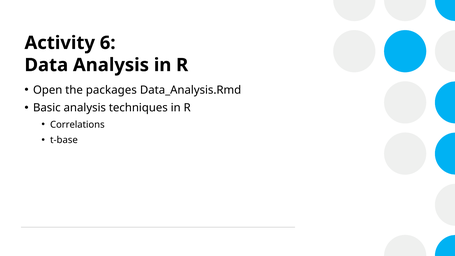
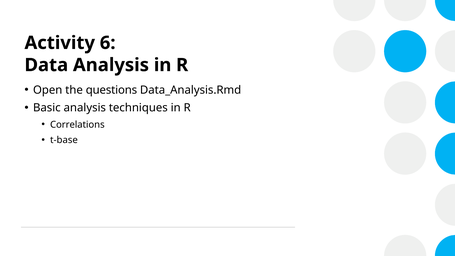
packages: packages -> questions
